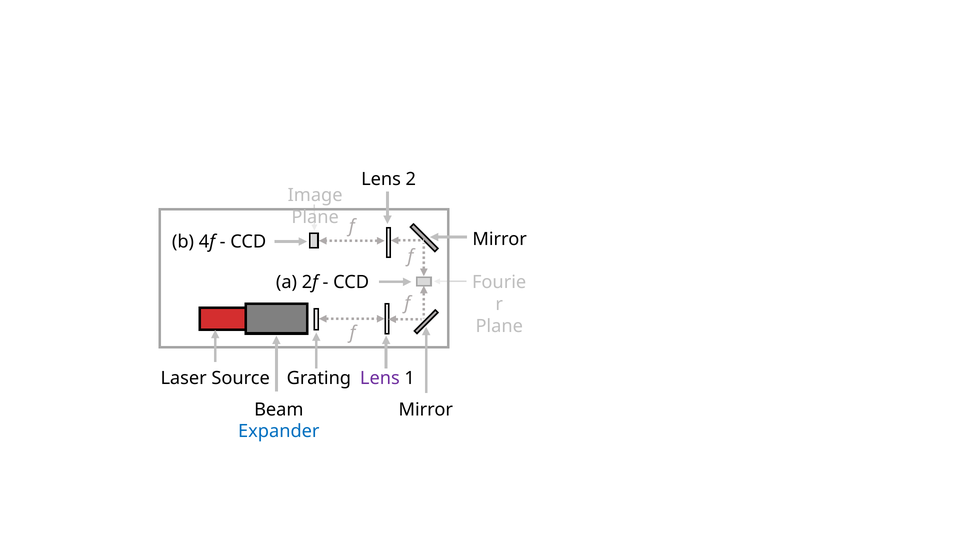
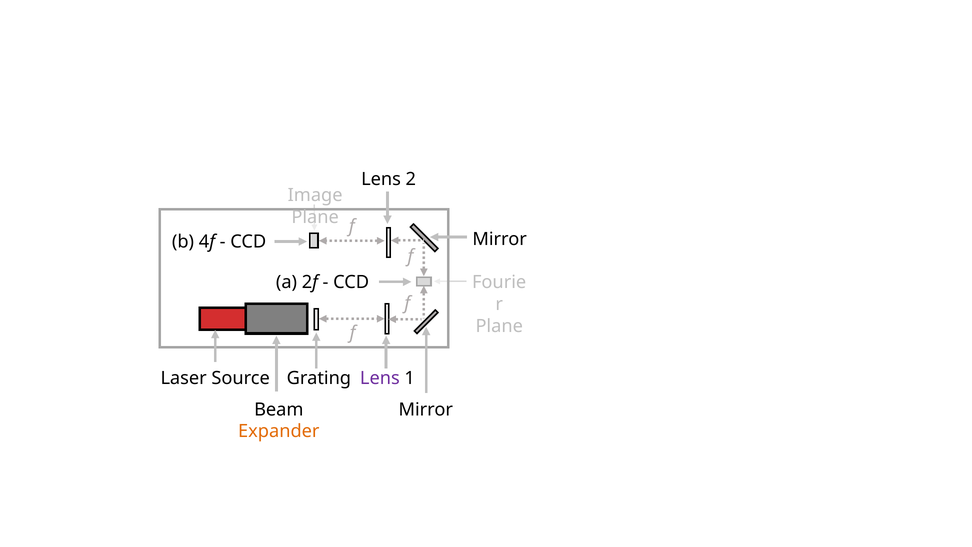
Expander colour: blue -> orange
